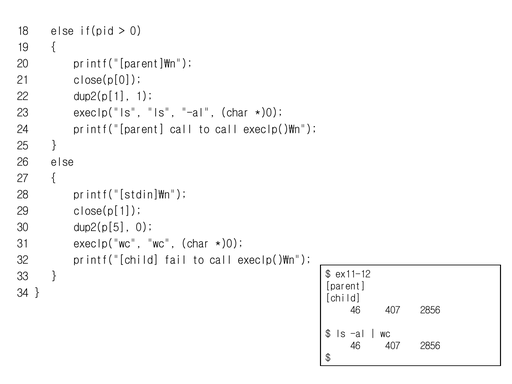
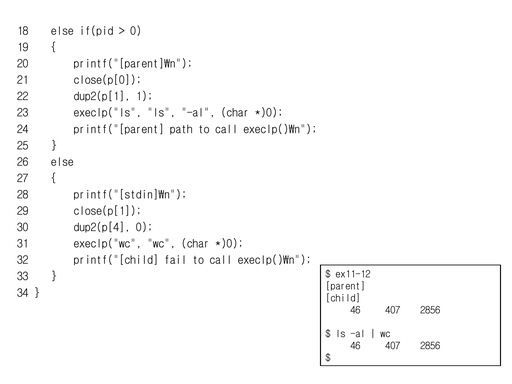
printf("[parent call: call -> path
dup2(p[5: dup2(p[5 -> dup2(p[4
